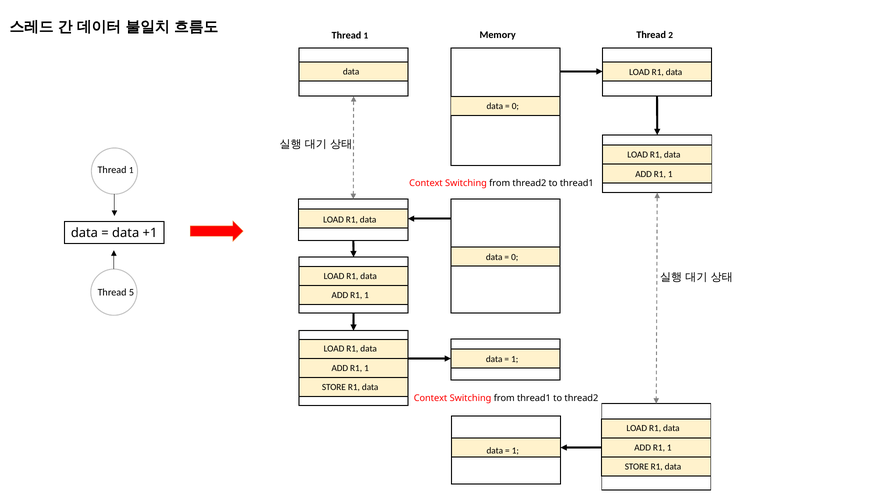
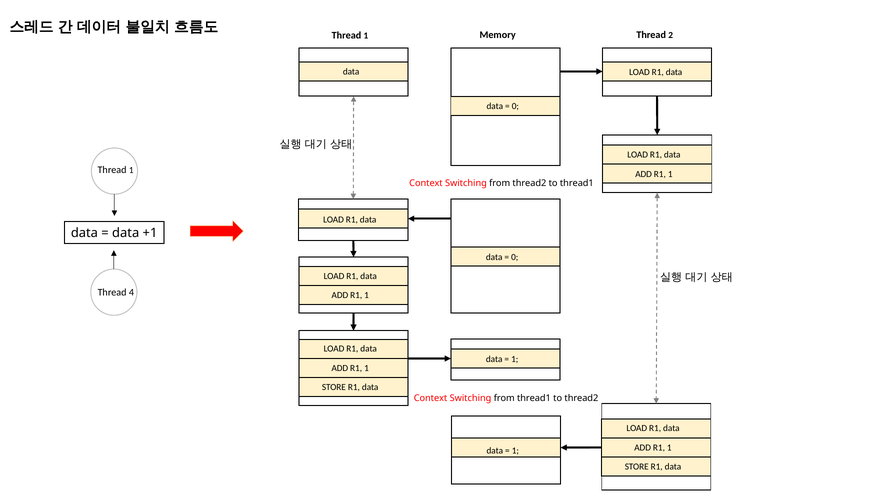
5: 5 -> 4
